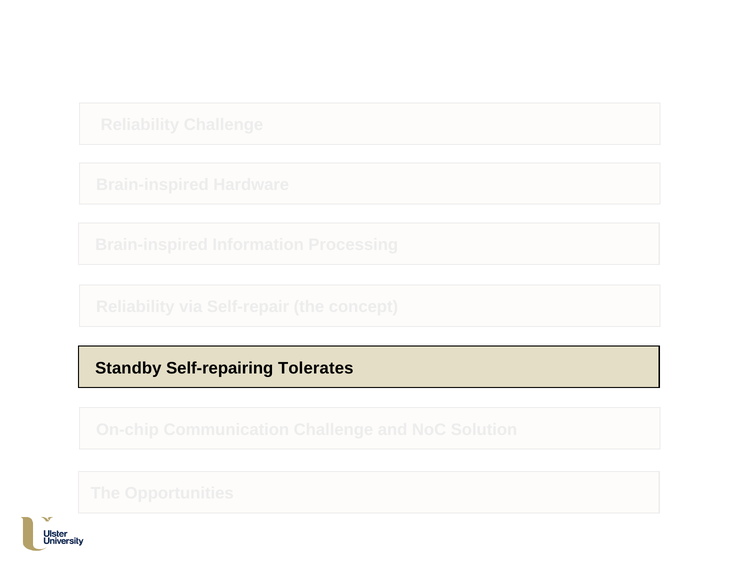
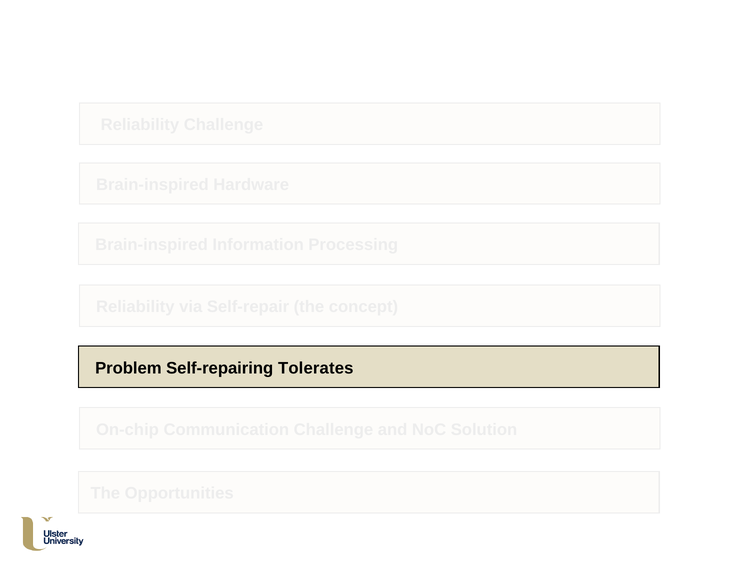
Standby: Standby -> Problem
